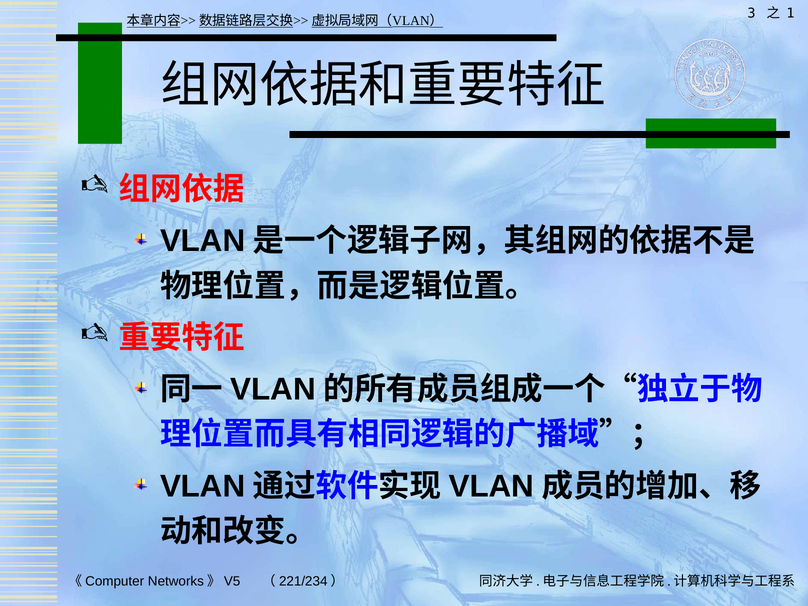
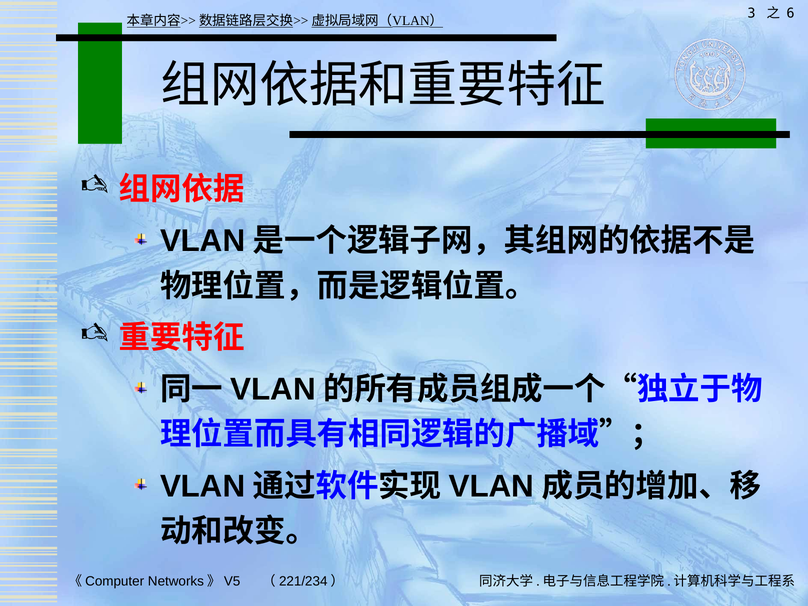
1: 1 -> 6
